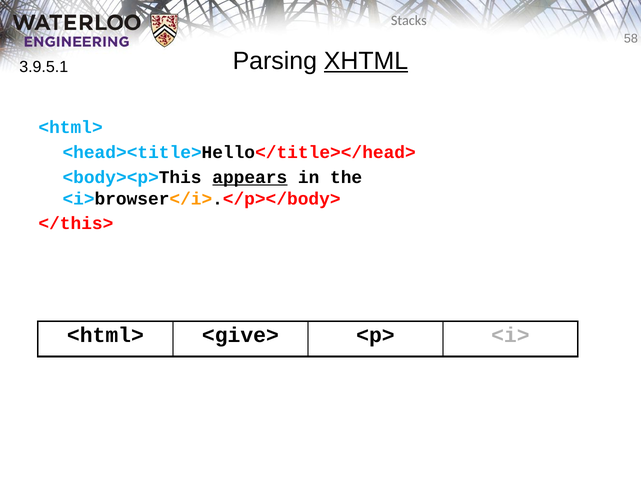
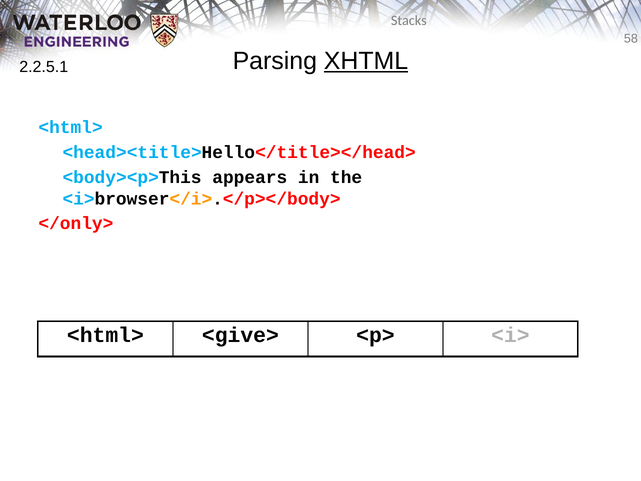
3.9.5.1: 3.9.5.1 -> 2.2.5.1
appears underline: present -> none
</this>: </this> -> </only>
